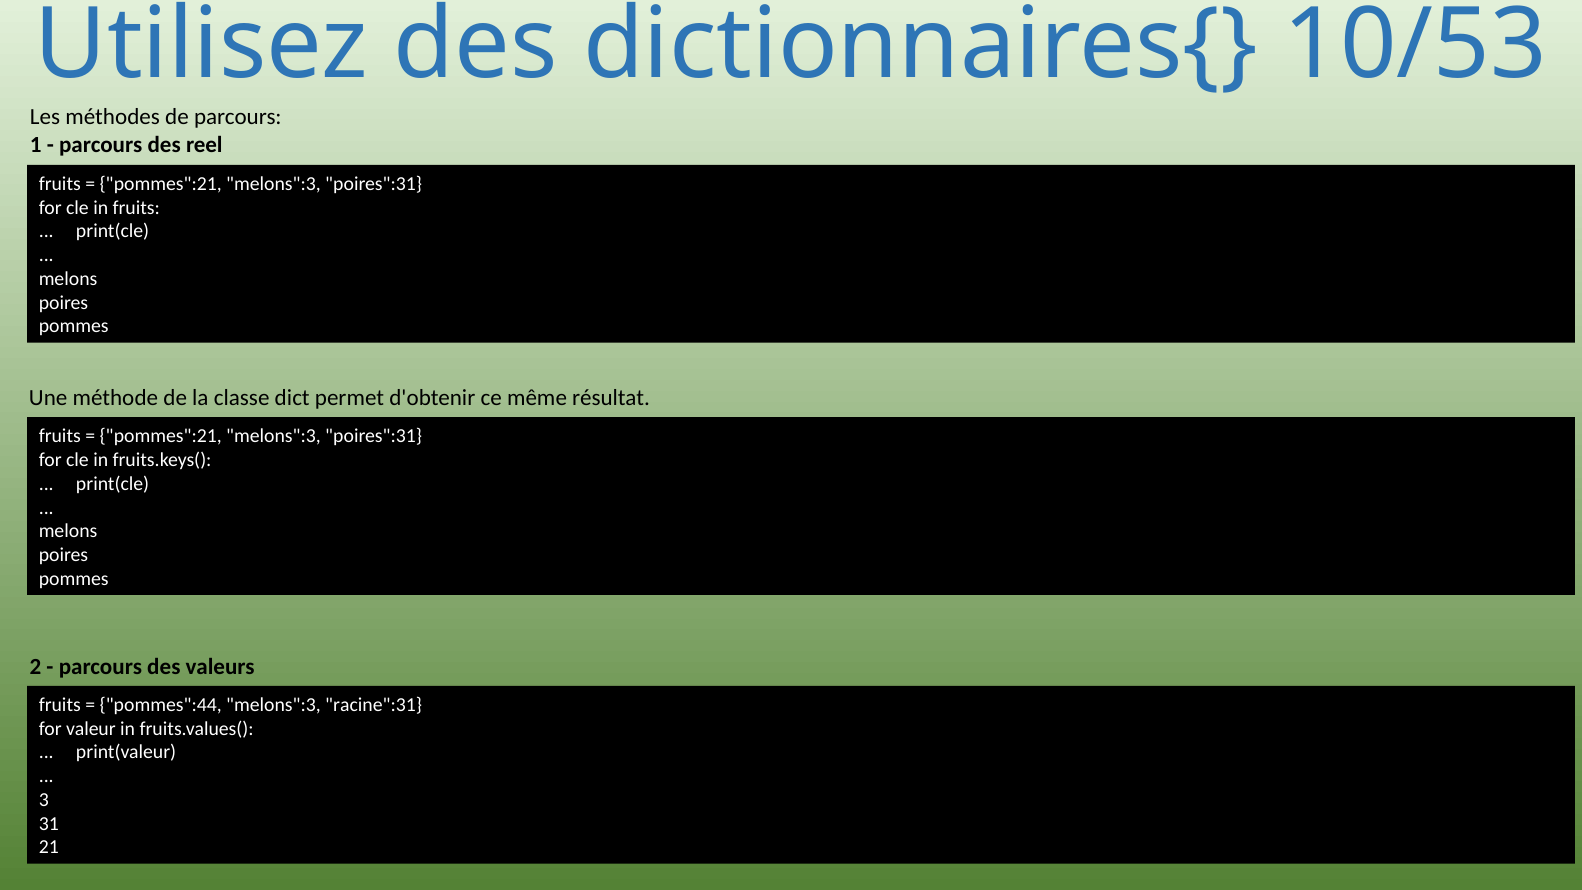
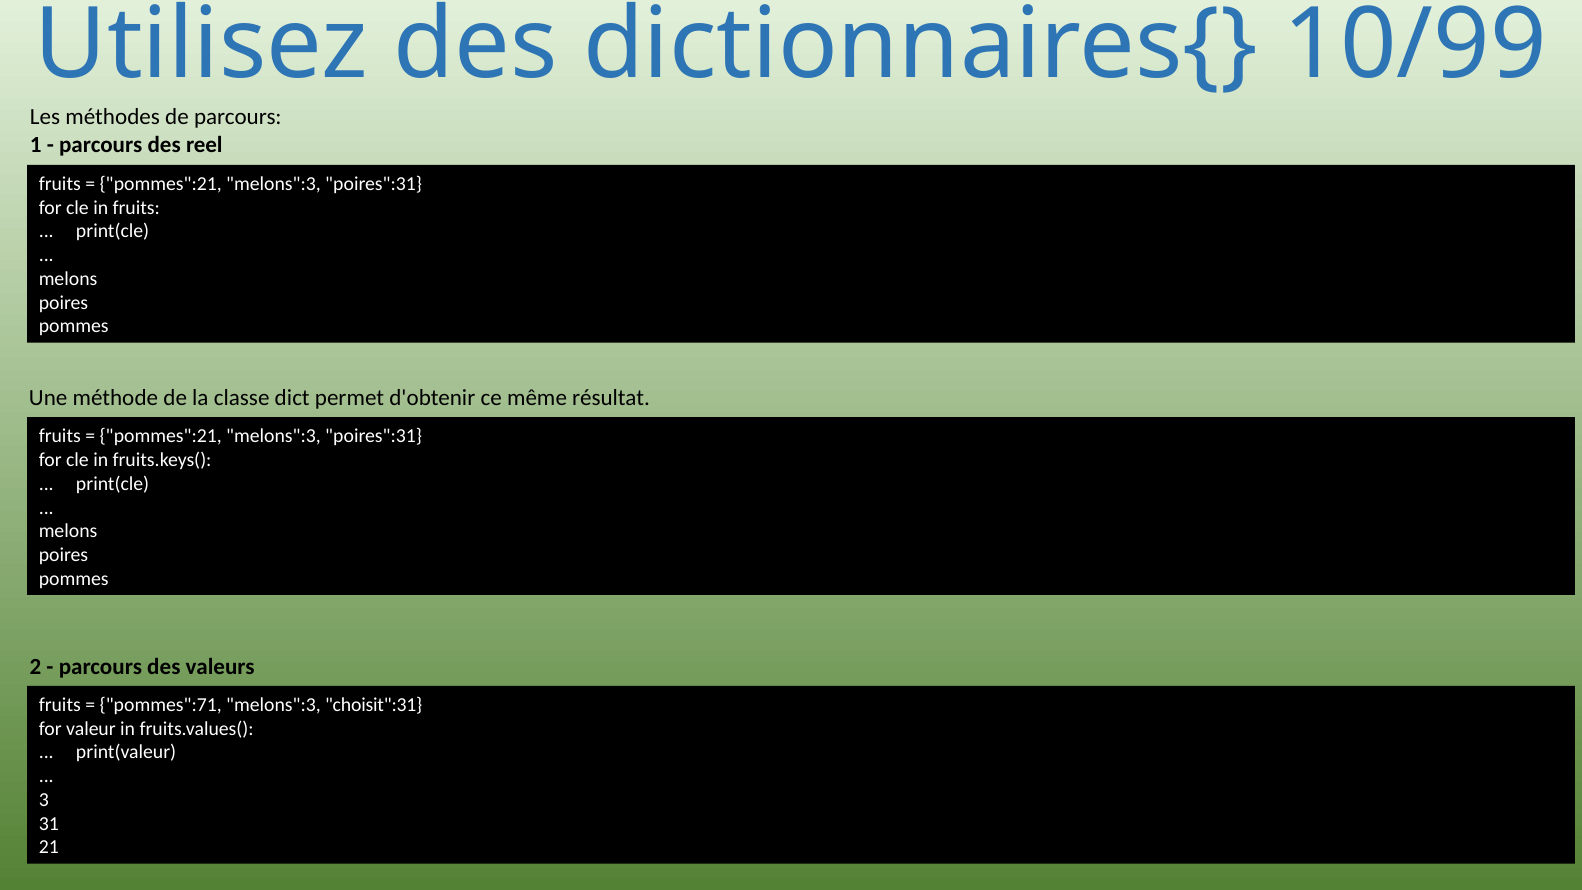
10/53: 10/53 -> 10/99
pommes":44: pommes":44 -> pommes":71
racine":31: racine":31 -> choisit":31
